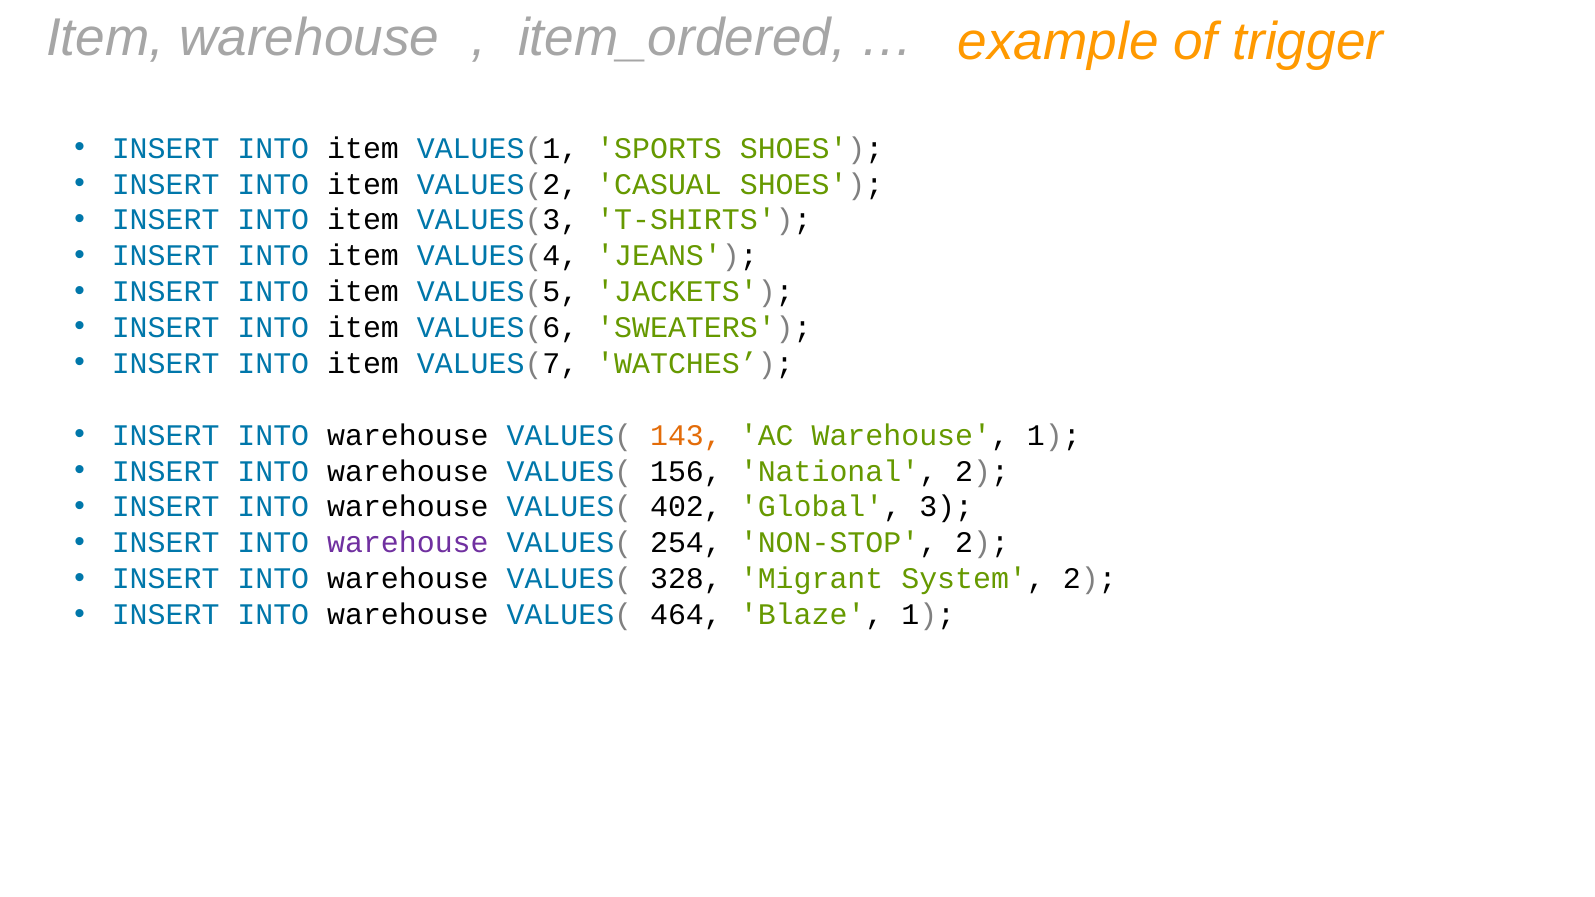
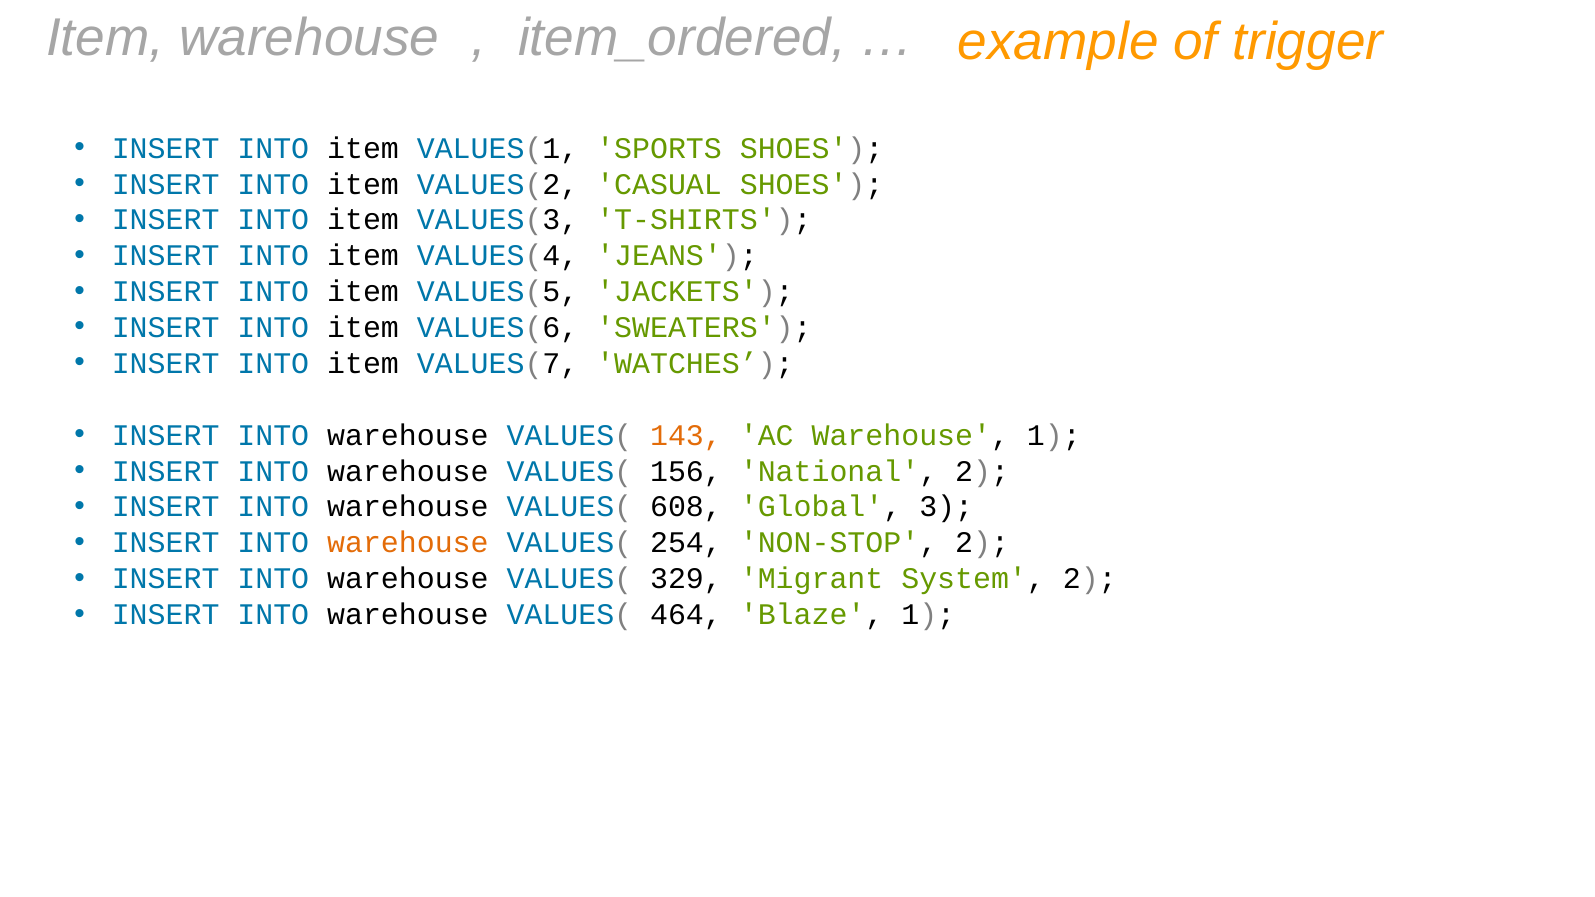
402: 402 -> 608
warehouse at (408, 543) colour: purple -> orange
328: 328 -> 329
